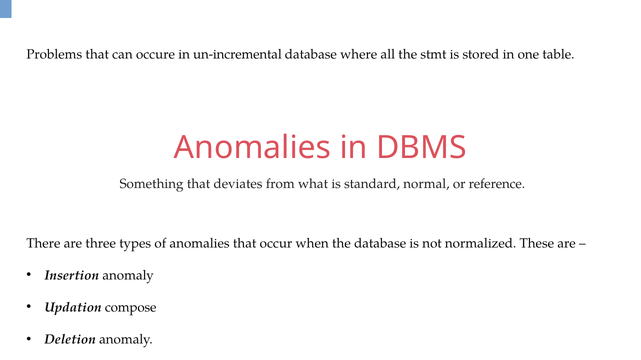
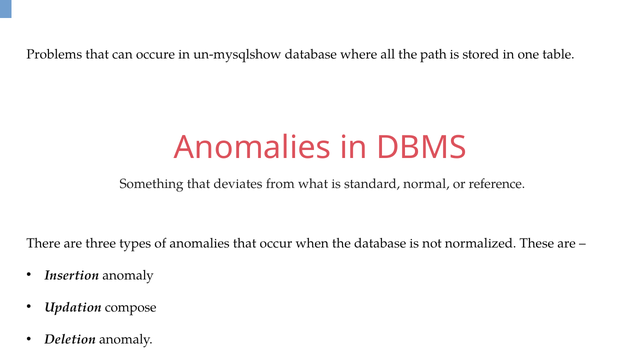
un-incremental: un-incremental -> un-mysqlshow
stmt: stmt -> path
